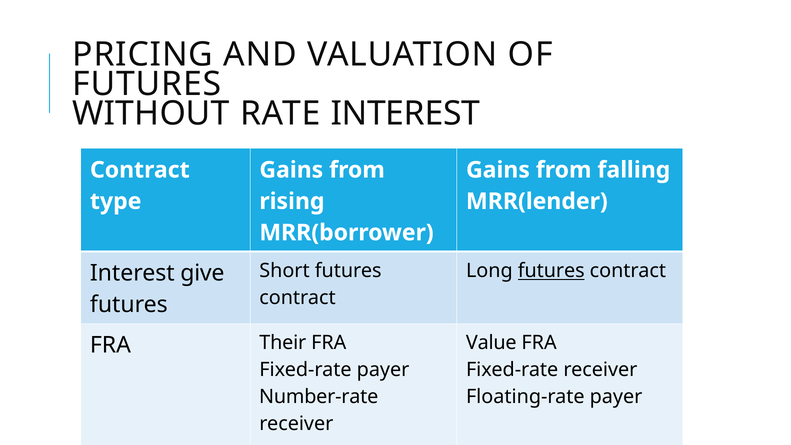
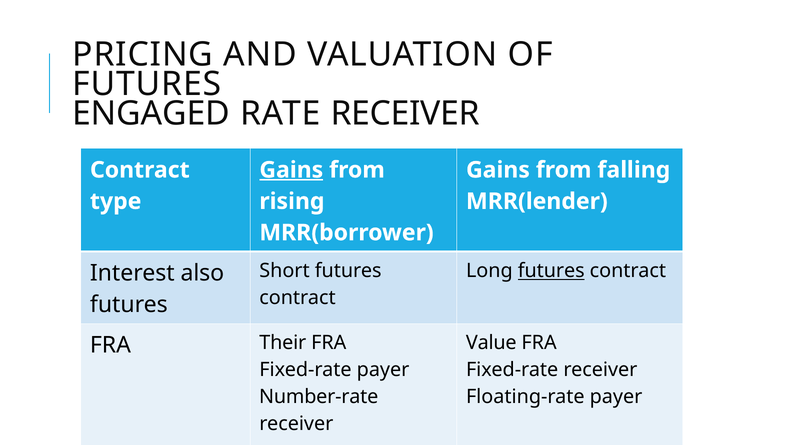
WITHOUT: WITHOUT -> ENGAGED
RATE INTEREST: INTEREST -> RECEIVER
Gains at (291, 170) underline: none -> present
give: give -> also
